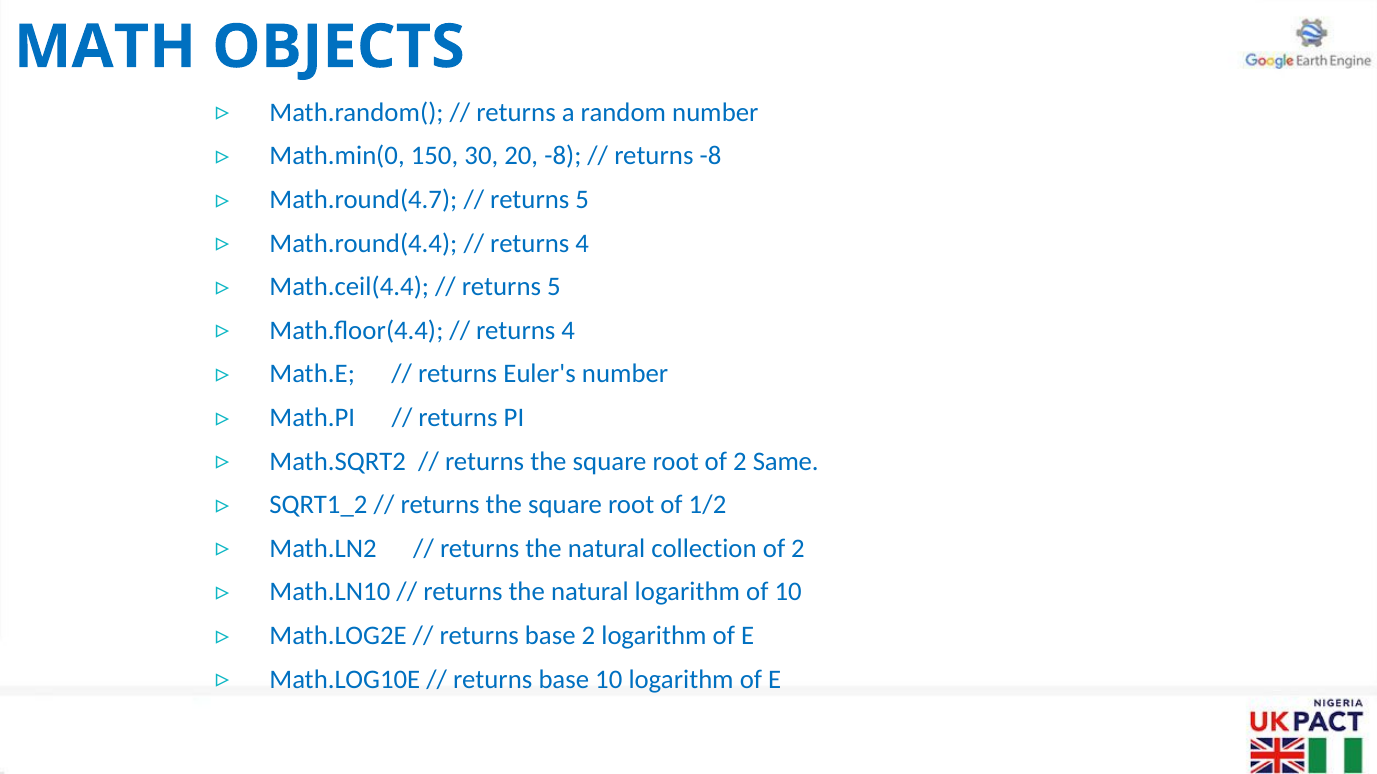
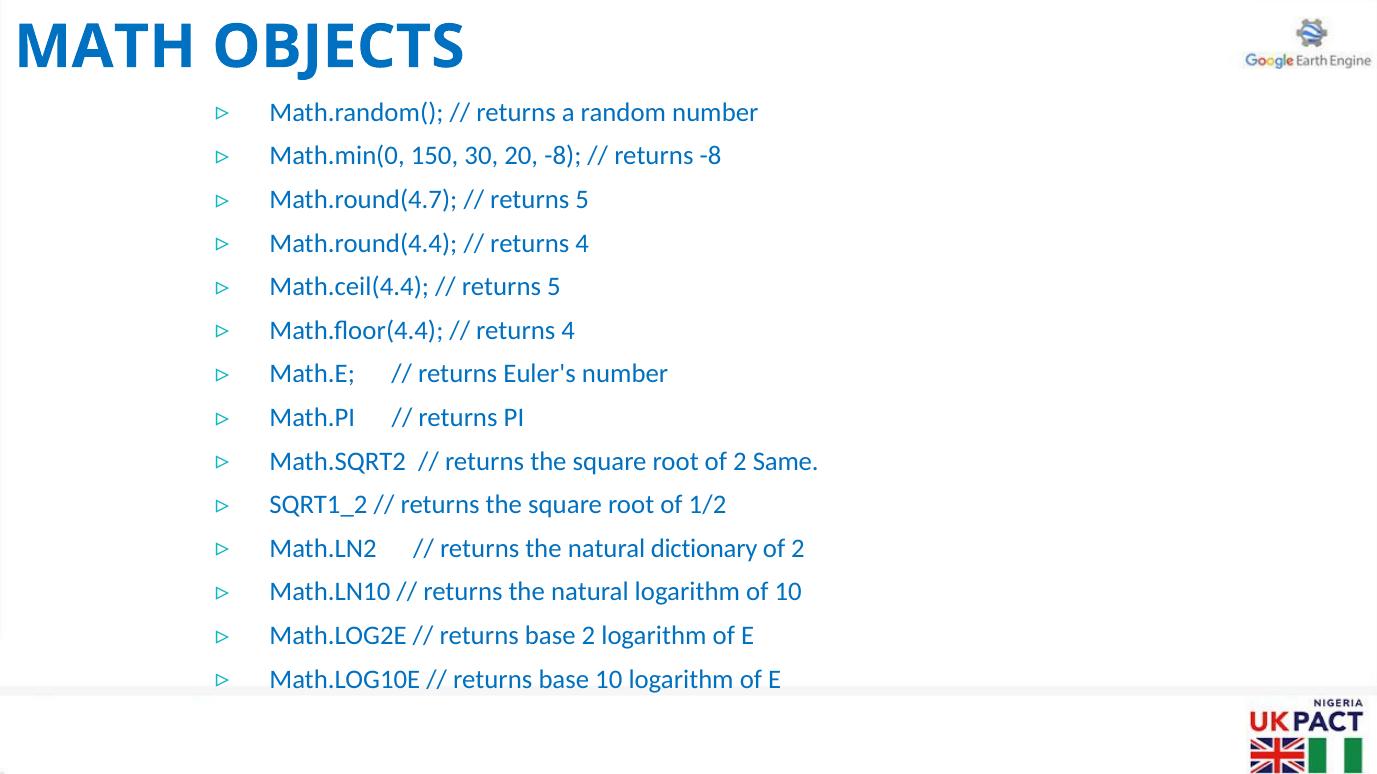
collection: collection -> dictionary
